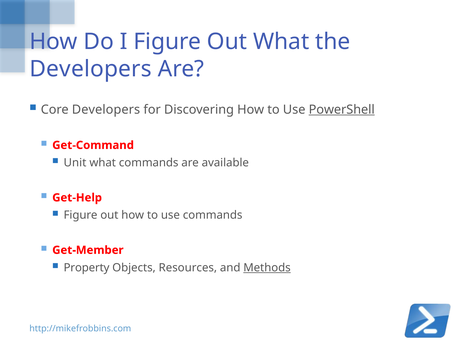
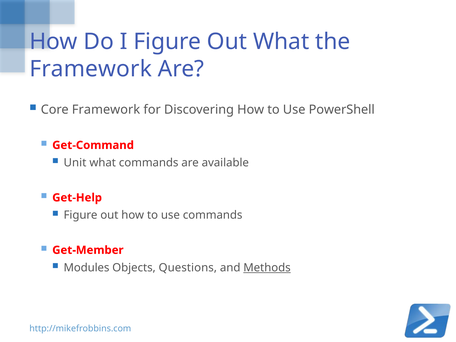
Developers at (91, 69): Developers -> Framework
Core Developers: Developers -> Framework
PowerShell underline: present -> none
Property: Property -> Modules
Resources: Resources -> Questions
